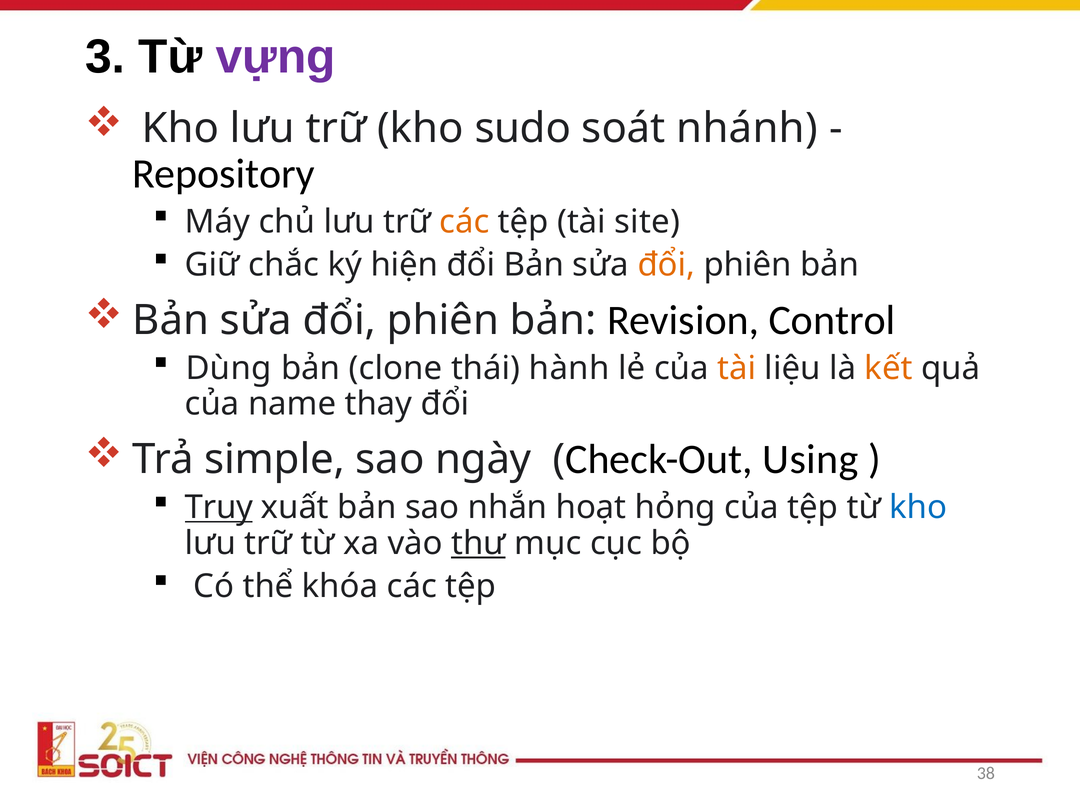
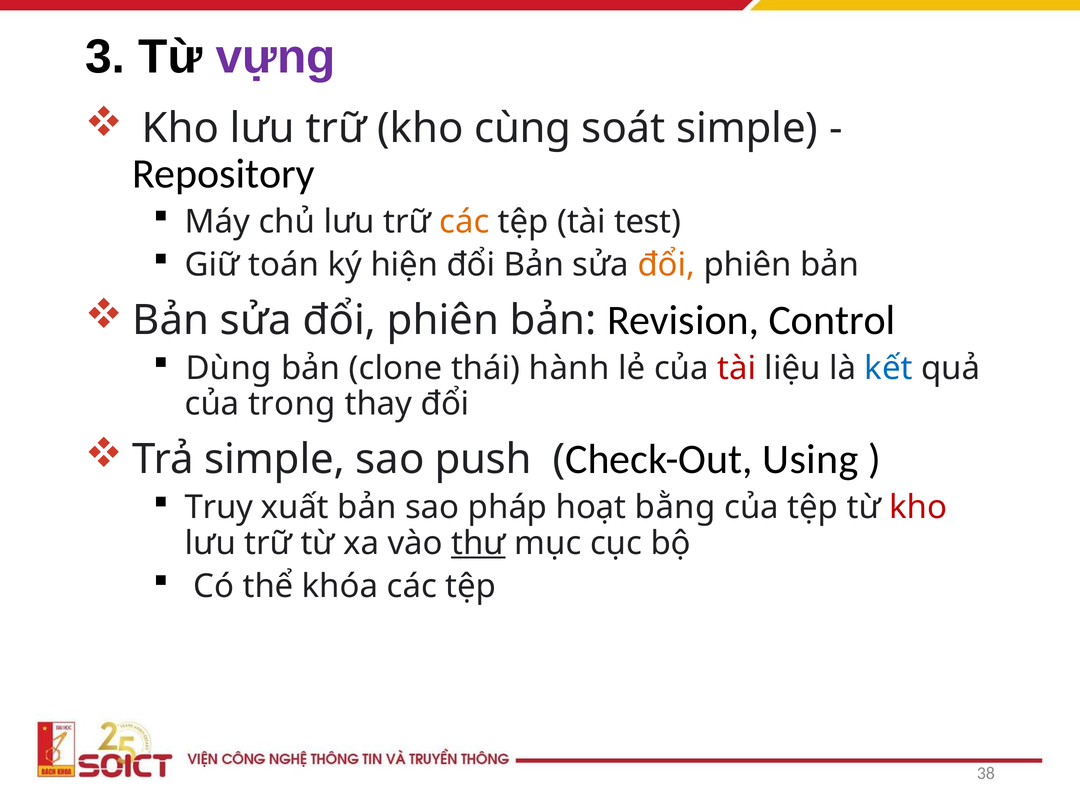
sudo: sudo -> cùng
soát nhánh: nhánh -> simple
site: site -> test
chắc: chắc -> toán
tài at (737, 368) colour: orange -> red
kết colour: orange -> blue
name: name -> trong
ngày: ngày -> push
Truy underline: present -> none
nhắn: nhắn -> pháp
hỏng: hỏng -> bằng
kho at (918, 508) colour: blue -> red
